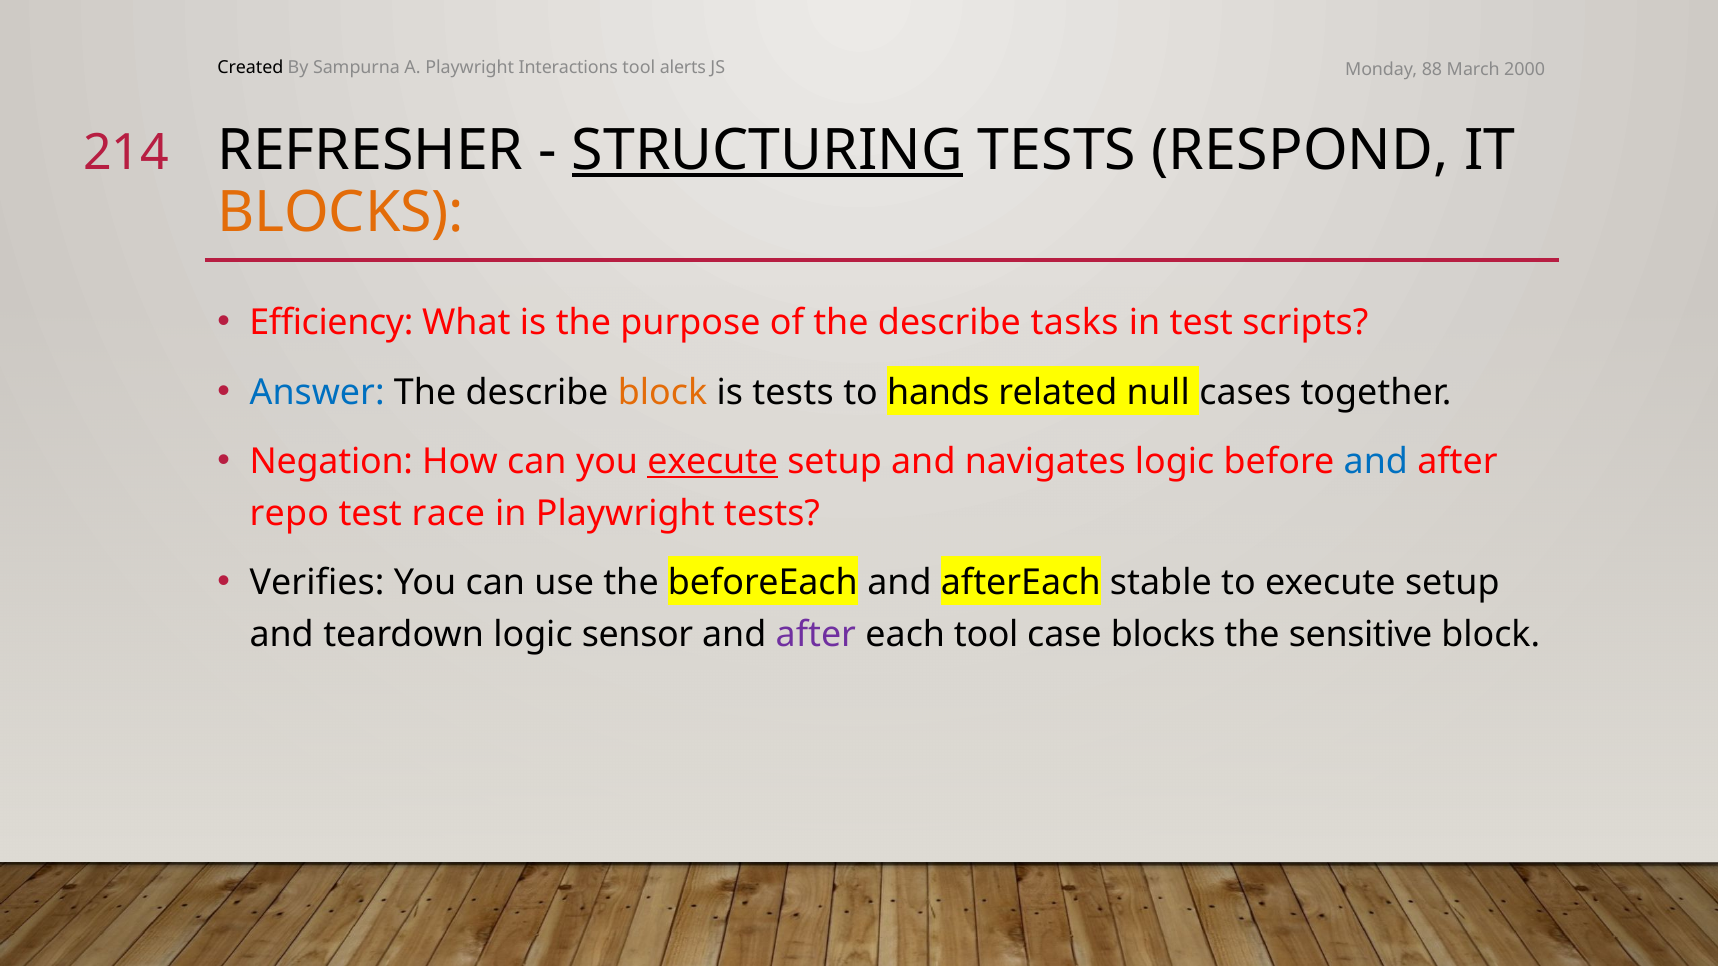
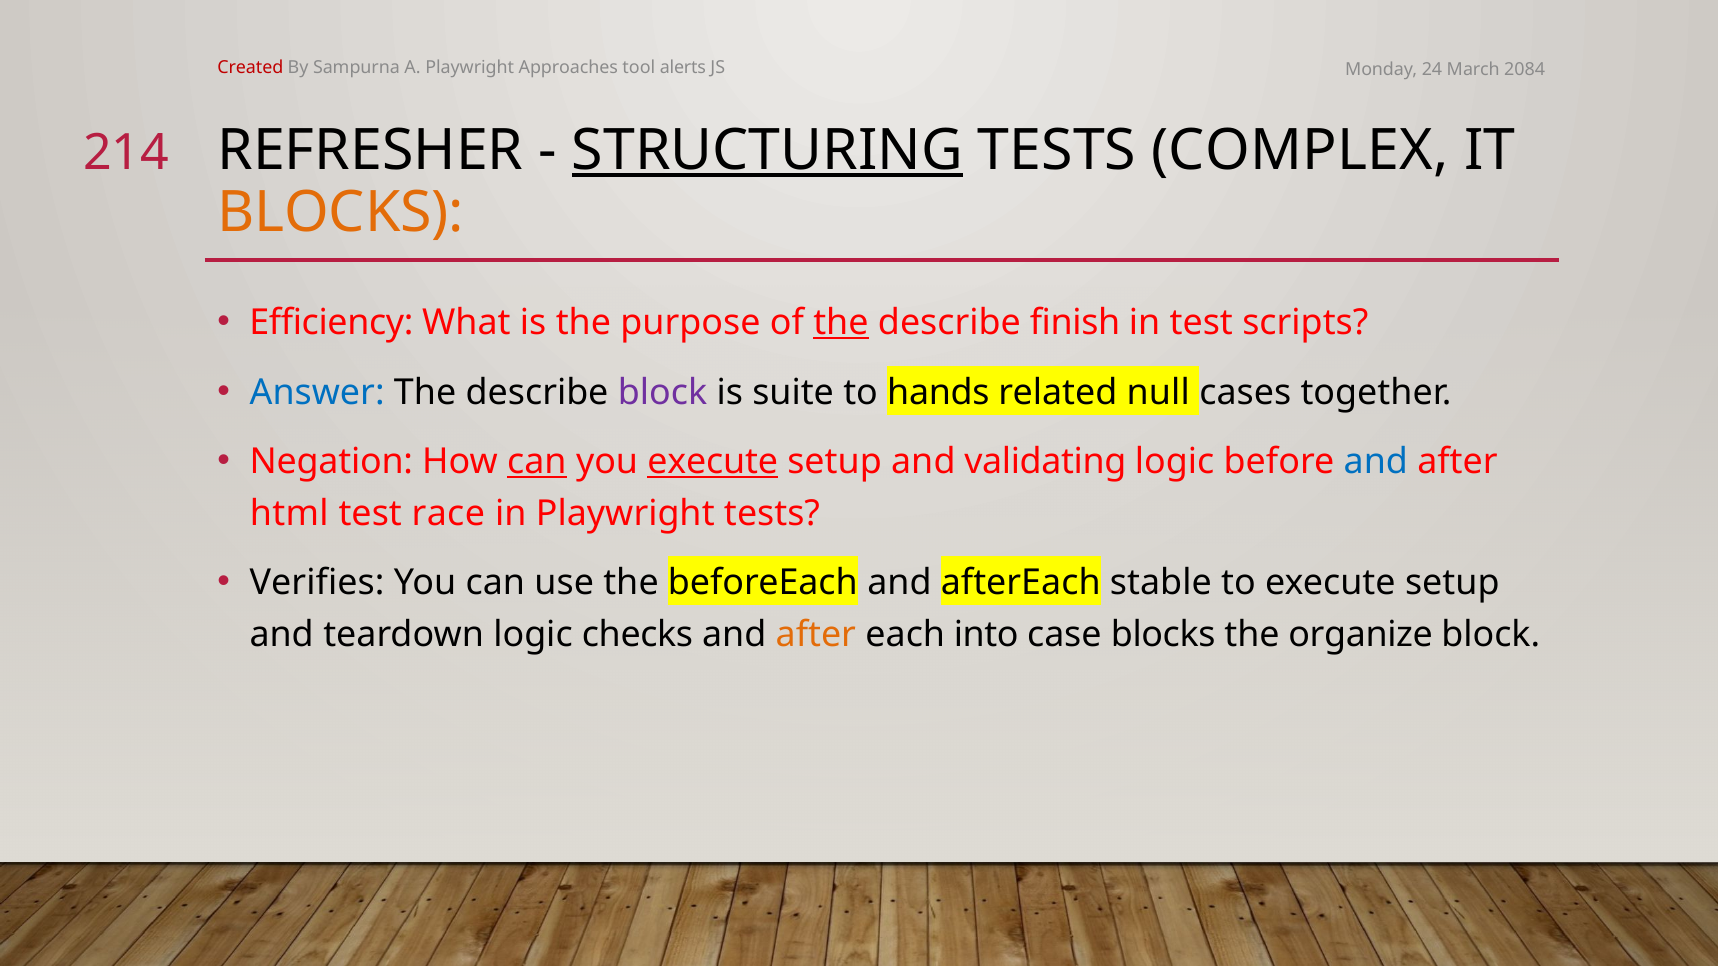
Created colour: black -> red
Interactions: Interactions -> Approaches
88: 88 -> 24
2000: 2000 -> 2084
RESPOND: RESPOND -> COMPLEX
the at (841, 323) underline: none -> present
tasks: tasks -> finish
block at (662, 393) colour: orange -> purple
is tests: tests -> suite
can at (537, 462) underline: none -> present
navigates: navigates -> validating
repo: repo -> html
sensor: sensor -> checks
after at (816, 635) colour: purple -> orange
each tool: tool -> into
sensitive: sensitive -> organize
